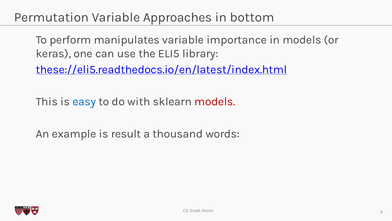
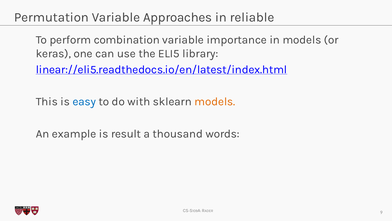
bottom: bottom -> reliable
manipulates: manipulates -> combination
these://eli5.readthedocs.io/en/latest/index.html: these://eli5.readthedocs.io/en/latest/index.html -> linear://eli5.readthedocs.io/en/latest/index.html
models at (215, 101) colour: red -> orange
